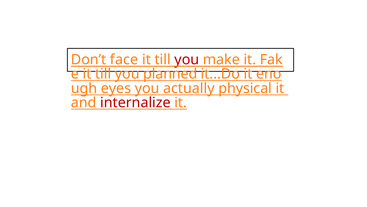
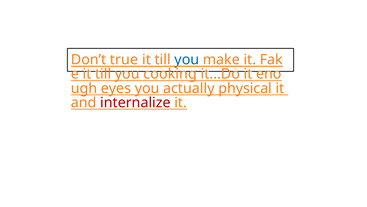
face: face -> true
you at (187, 60) colour: red -> blue
planned: planned -> cooking
